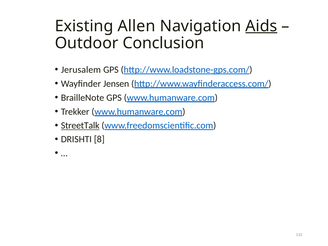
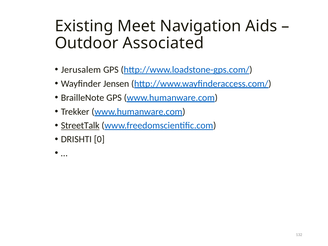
Allen: Allen -> Meet
Aids underline: present -> none
Conclusion: Conclusion -> Associated
8: 8 -> 0
